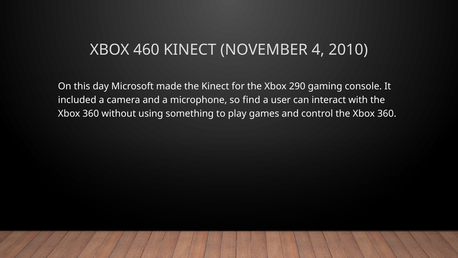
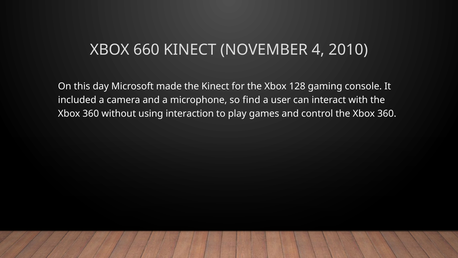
460: 460 -> 660
290: 290 -> 128
something: something -> interaction
